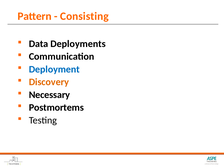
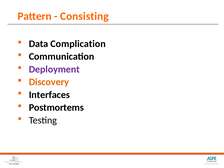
Deployments: Deployments -> Complication
Deployment colour: blue -> purple
Necessary: Necessary -> Interfaces
